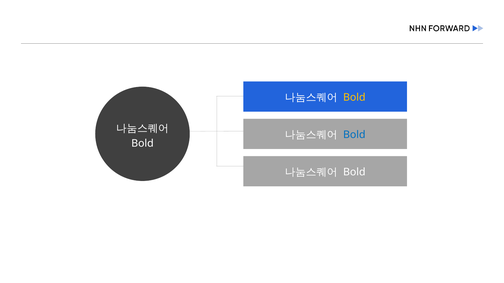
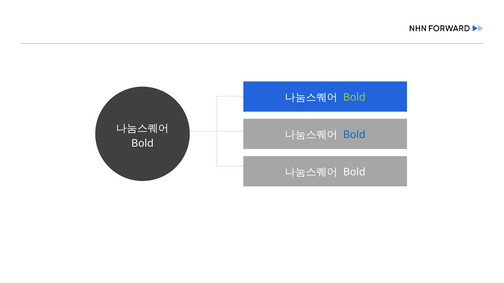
Bold at (354, 97) colour: yellow -> light green
